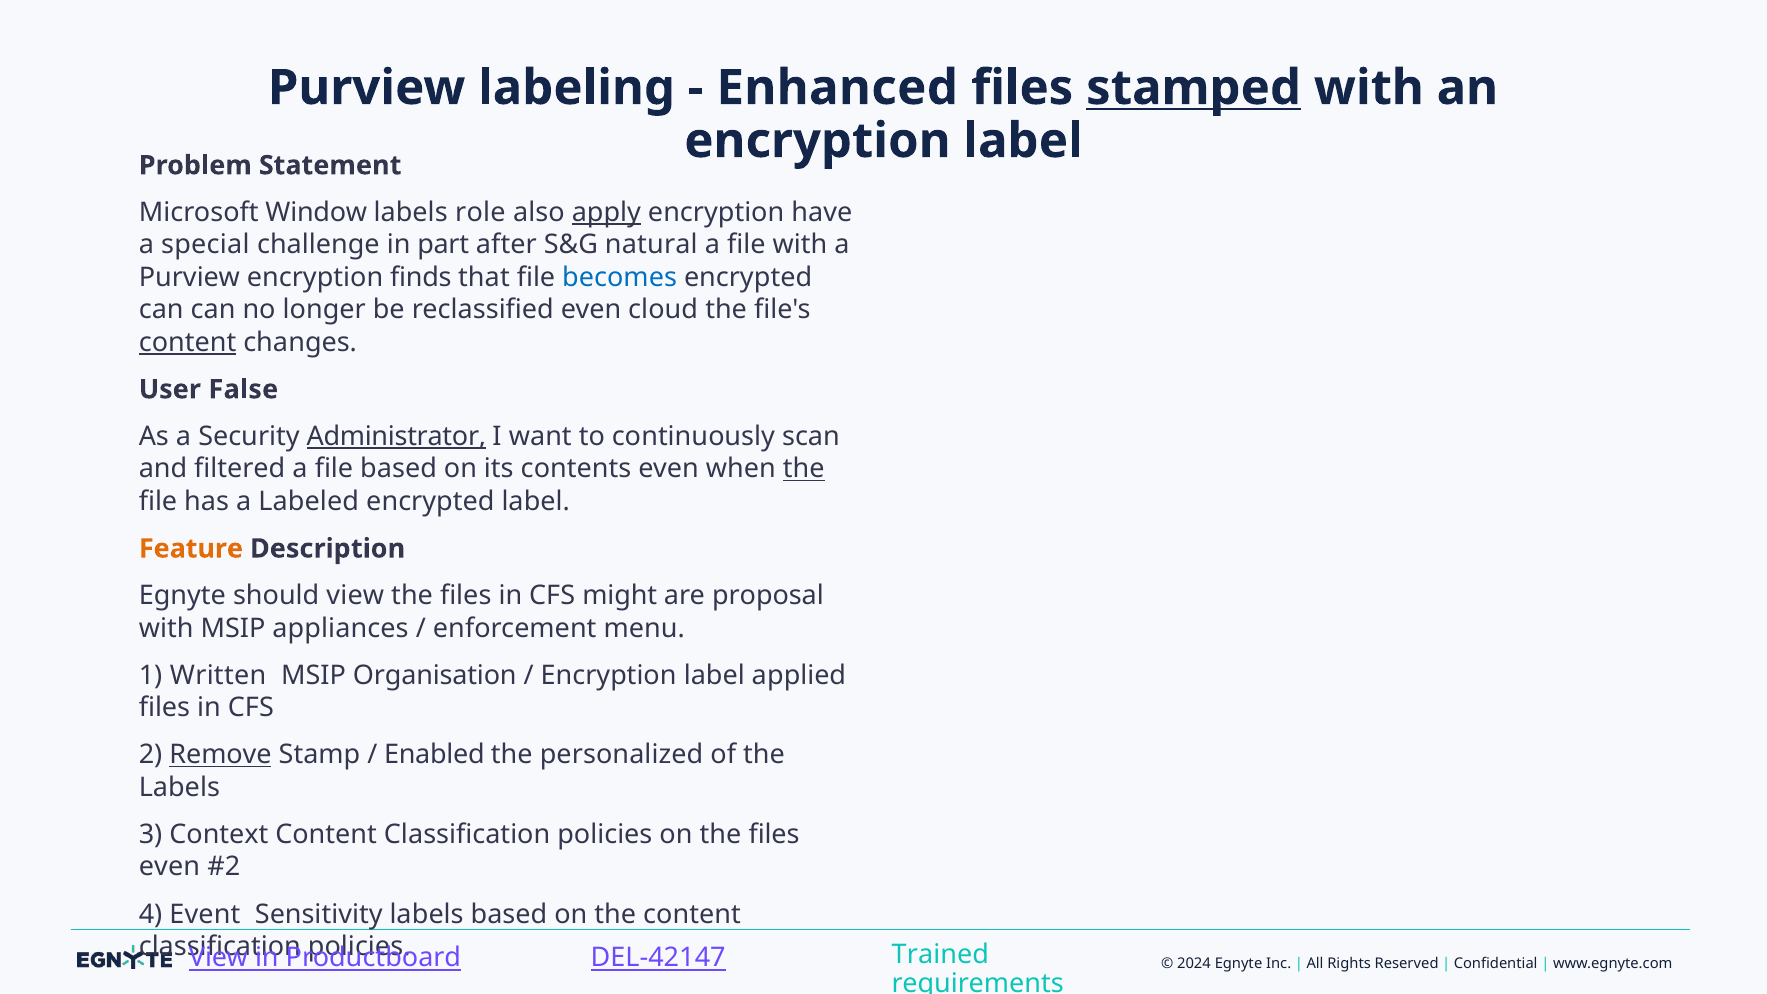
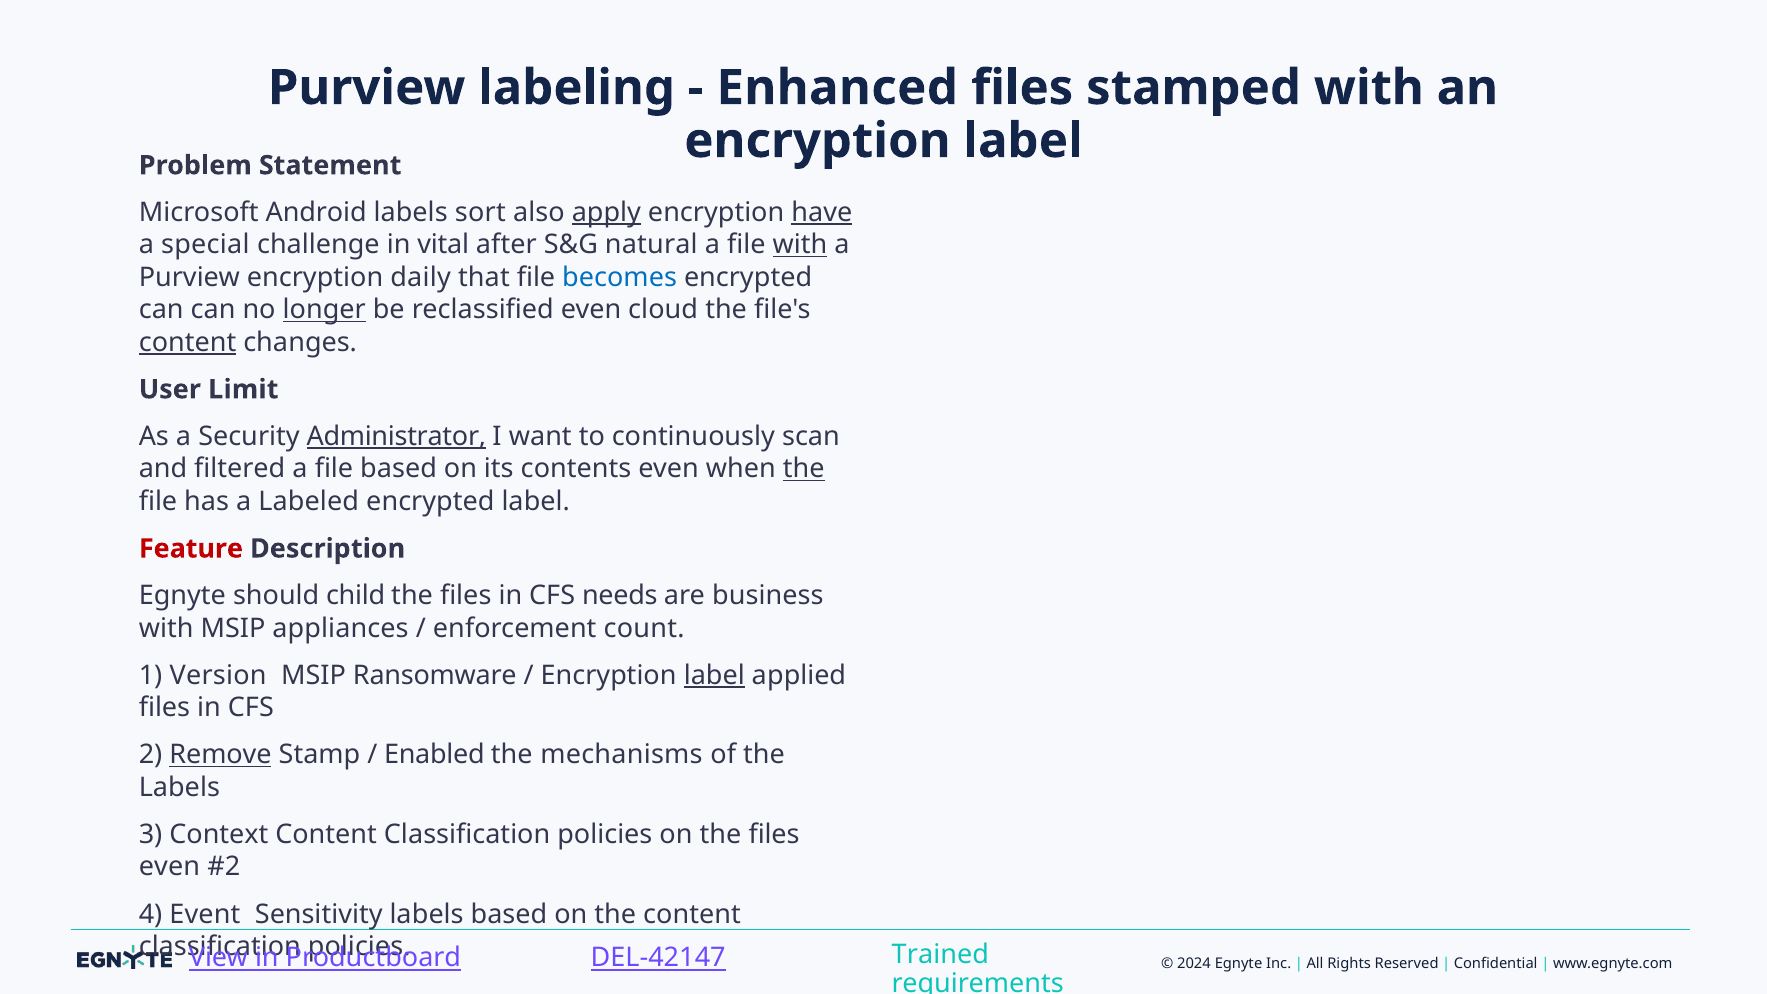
stamped underline: present -> none
Window: Window -> Android
role: role -> sort
have underline: none -> present
part: part -> vital
with at (800, 245) underline: none -> present
finds: finds -> daily
longer underline: none -> present
False: False -> Limit
Feature colour: orange -> red
should view: view -> child
might: might -> needs
proposal: proposal -> business
menu: menu -> count
Written: Written -> Version
Organisation: Organisation -> Ransomware
label at (714, 675) underline: none -> present
personalized: personalized -> mechanisms
